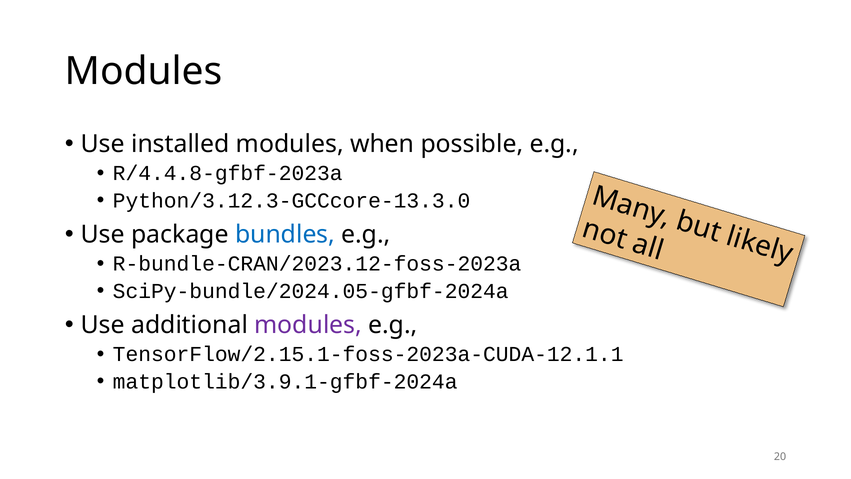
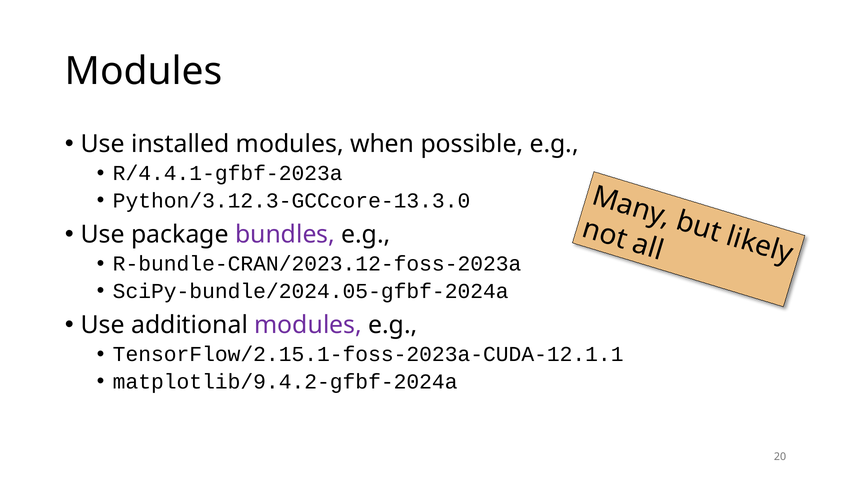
R/4.4.8-gfbf-2023a: R/4.4.8-gfbf-2023a -> R/4.4.1-gfbf-2023a
bundles colour: blue -> purple
matplotlib/3.9.1-gfbf-2024a: matplotlib/3.9.1-gfbf-2024a -> matplotlib/9.4.2-gfbf-2024a
